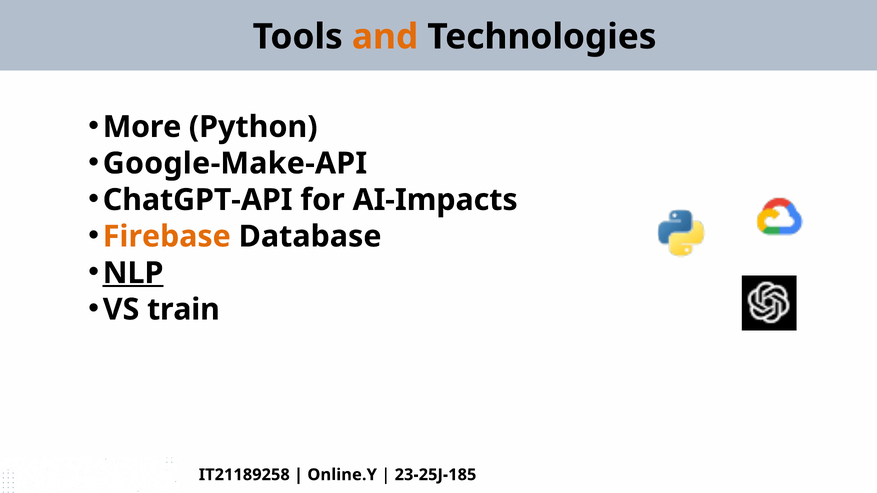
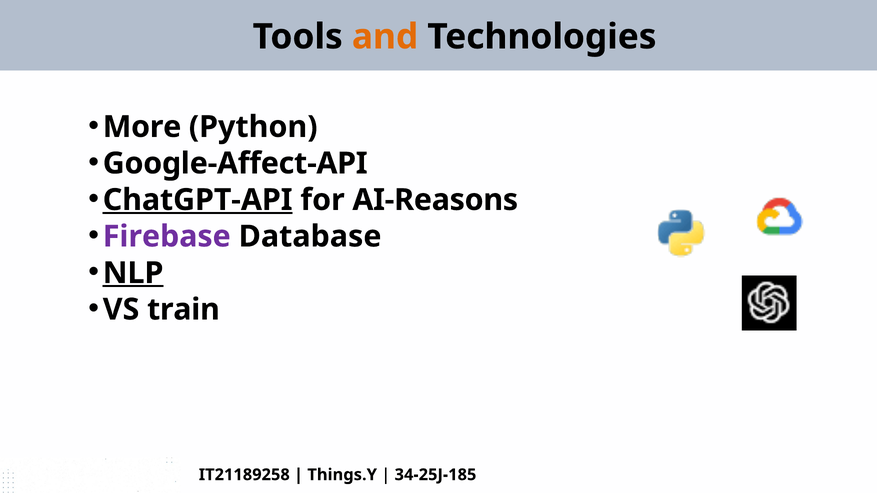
Google-Make-API: Google-Make-API -> Google-Affect-API
ChatGPT-API underline: none -> present
AI-Impacts: AI-Impacts -> AI-Reasons
Firebase colour: orange -> purple
Online.Y: Online.Y -> Things.Y
23-25J-185: 23-25J-185 -> 34-25J-185
